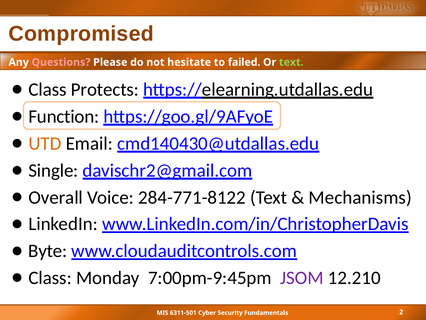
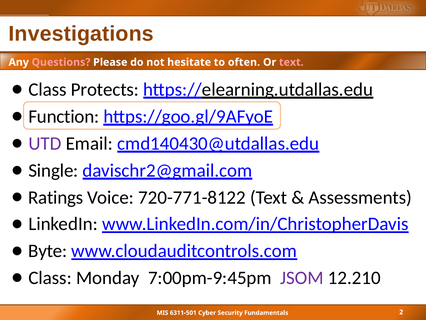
Compromised: Compromised -> Investigations
failed: failed -> often
text at (291, 62) colour: light green -> pink
UTD colour: orange -> purple
Overall: Overall -> Ratings
284-771-8122: 284-771-8122 -> 720-771-8122
Mechanisms: Mechanisms -> Assessments
